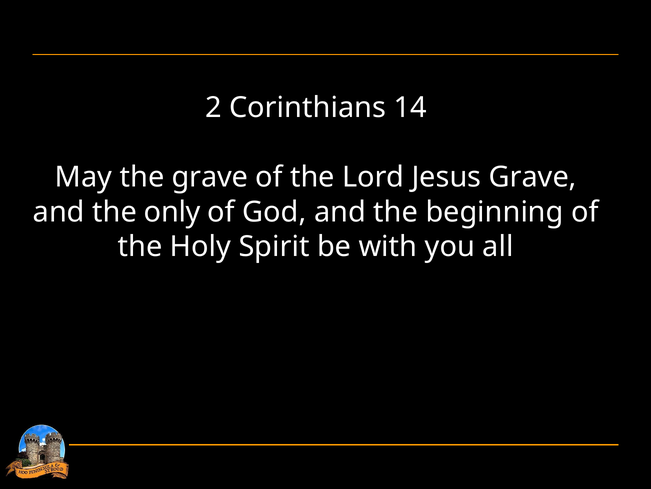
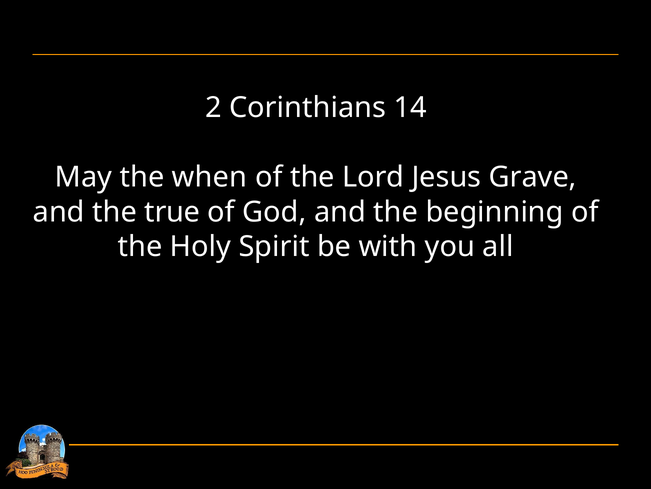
the grave: grave -> when
only: only -> true
